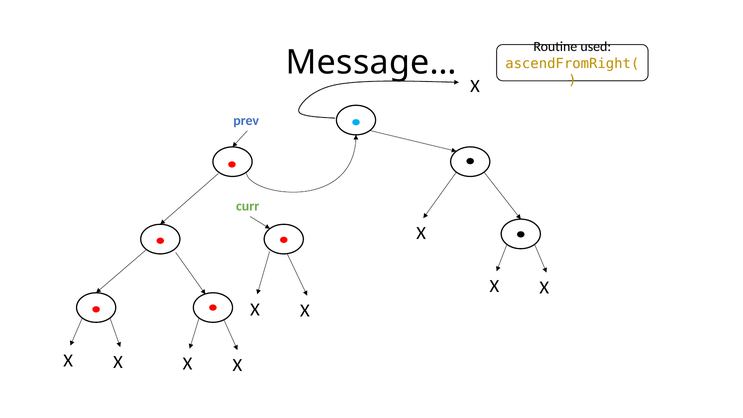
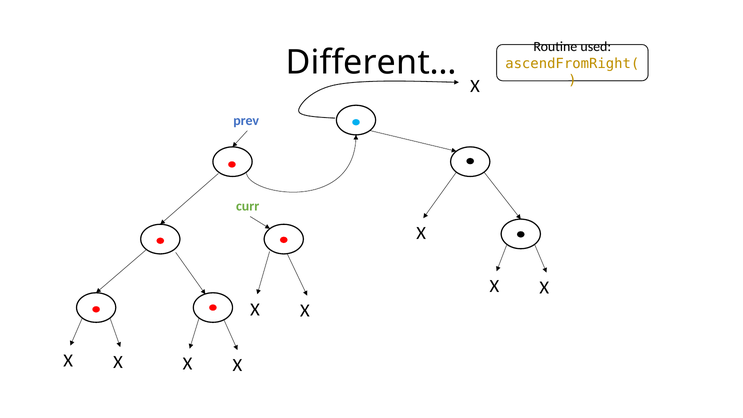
Message…: Message… -> Different…
